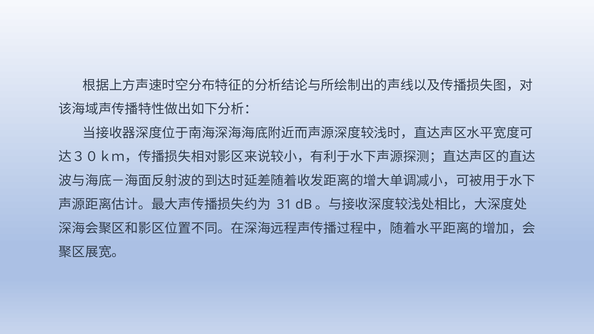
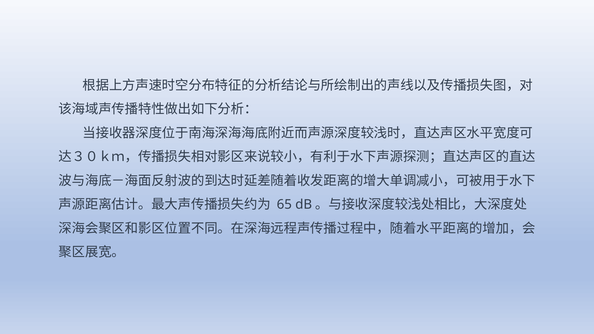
31: 31 -> 65
